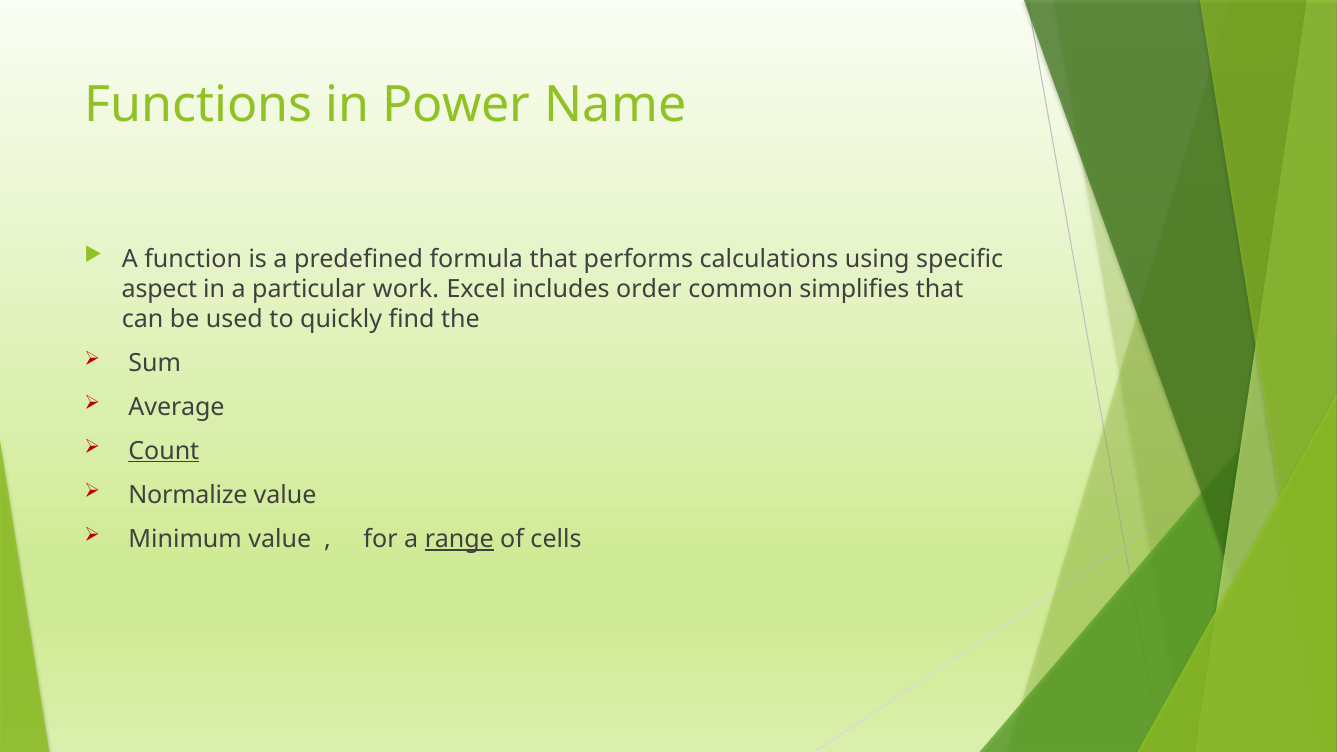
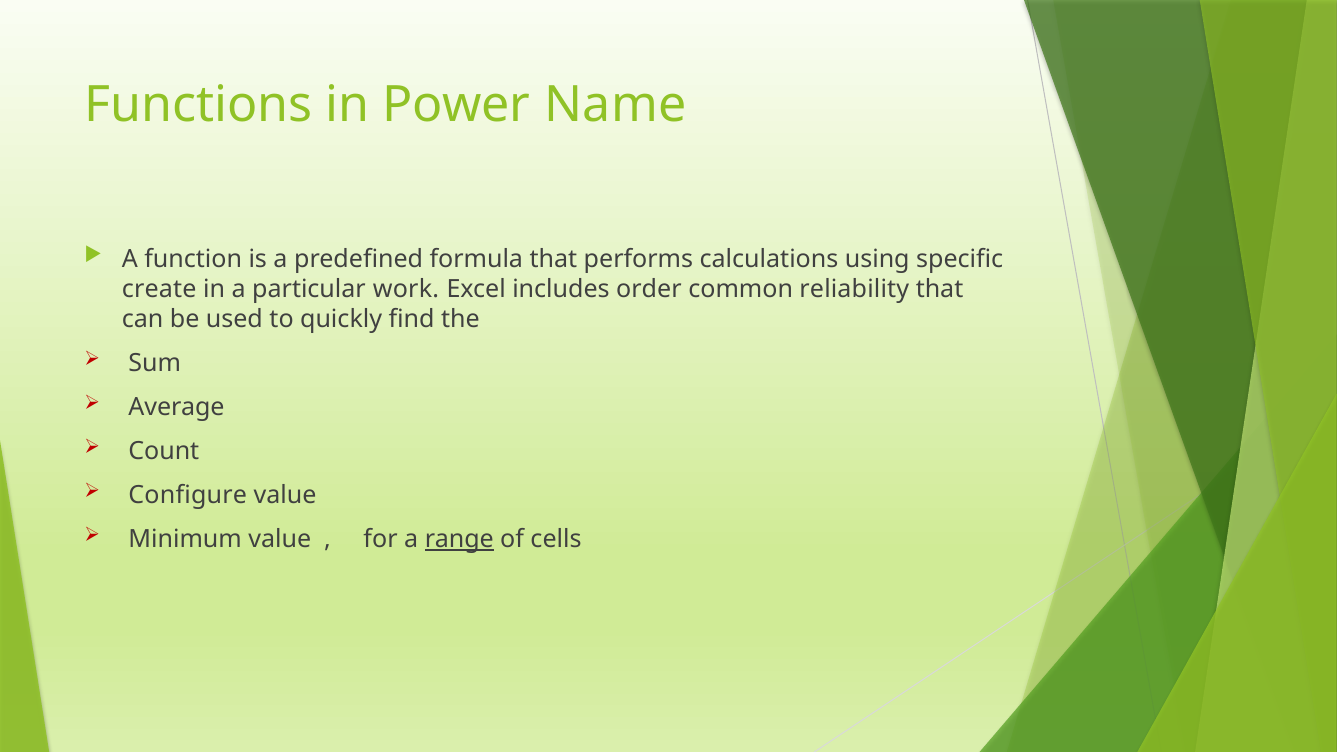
aspect: aspect -> create
simplifies: simplifies -> reliability
Count underline: present -> none
Normalize: Normalize -> Configure
